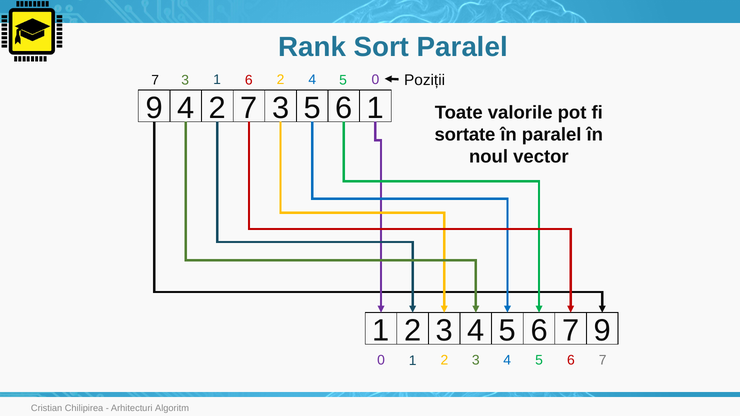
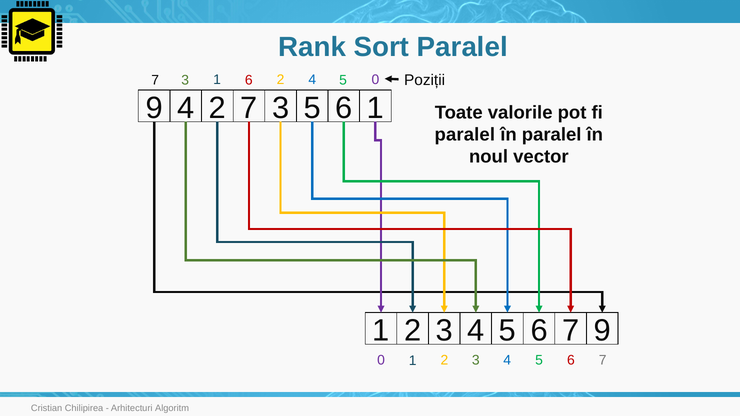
sortate at (465, 135): sortate -> paralel
